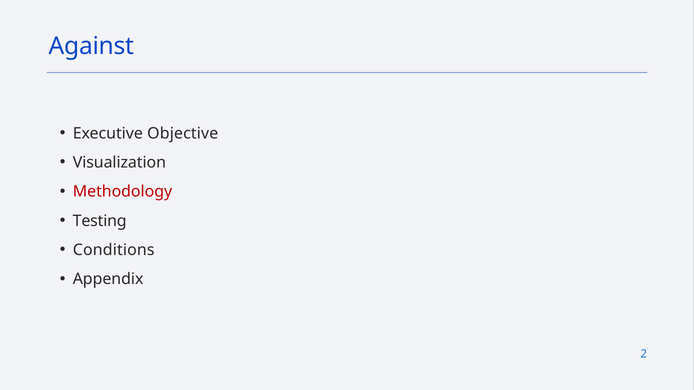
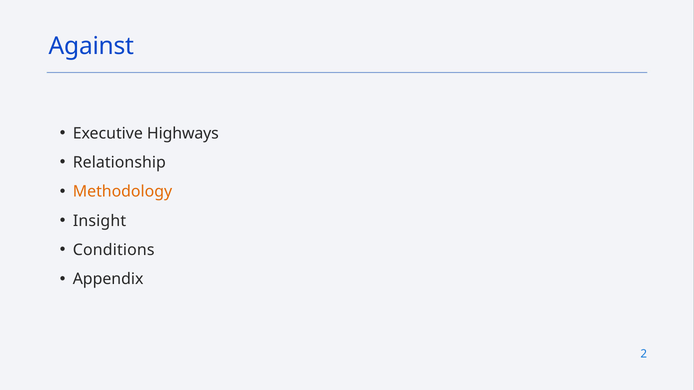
Objective: Objective -> Highways
Visualization: Visualization -> Relationship
Methodology colour: red -> orange
Testing: Testing -> Insight
